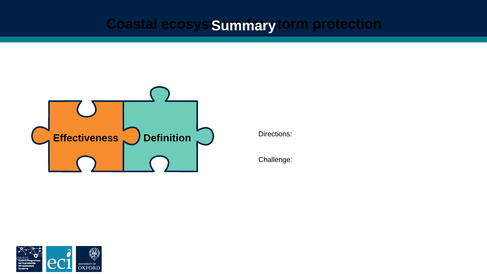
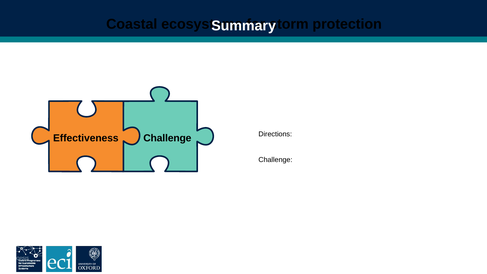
Effectiveness Definition: Definition -> Challenge
